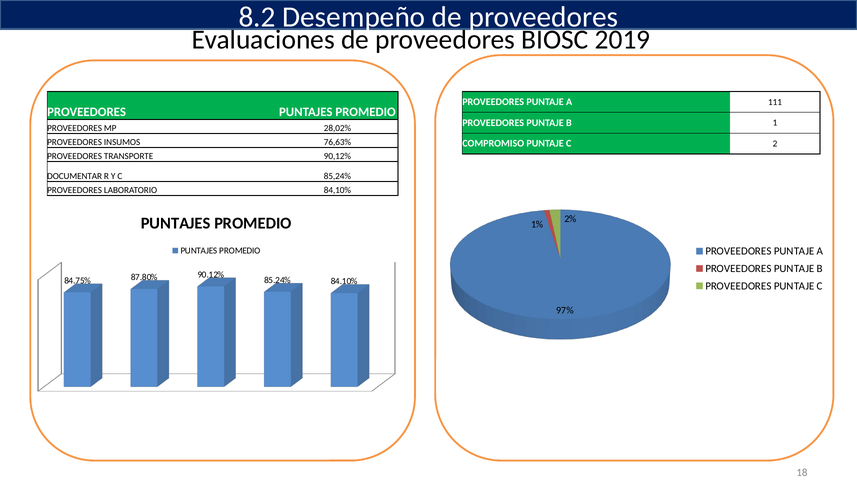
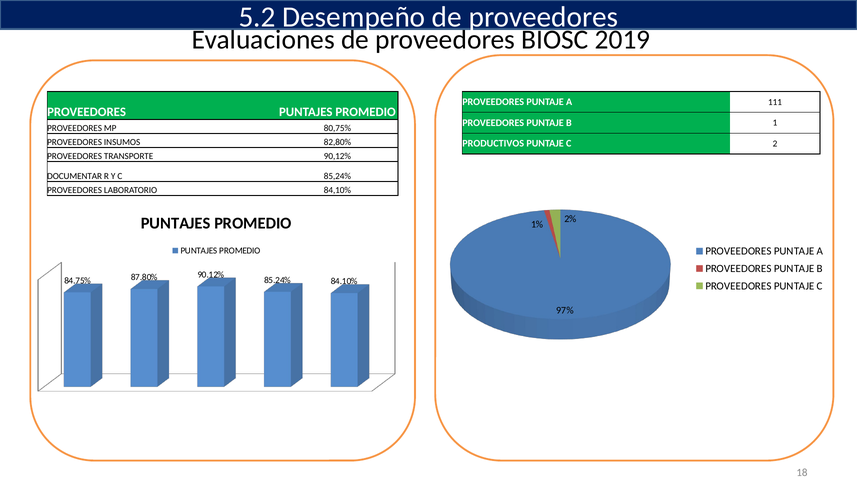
8.2: 8.2 -> 5.2
28,02%: 28,02% -> 80,75%
76,63%: 76,63% -> 82,80%
COMPROMISO: COMPROMISO -> PRODUCTIVOS
